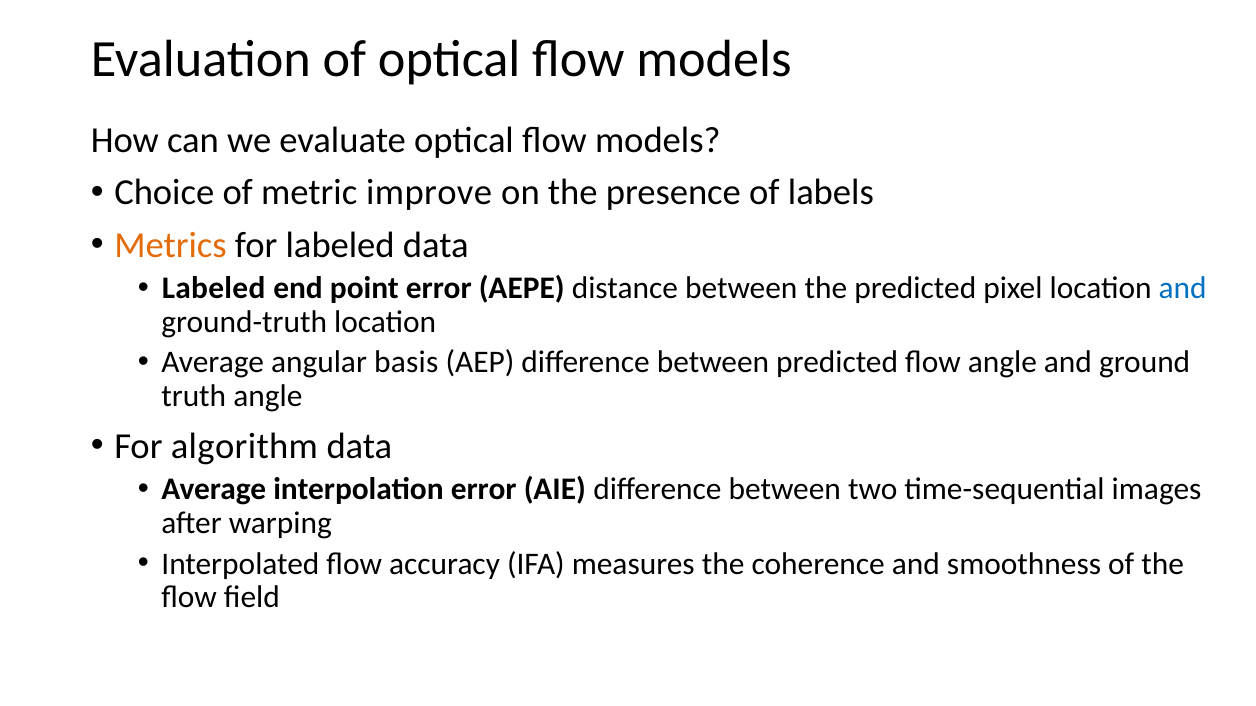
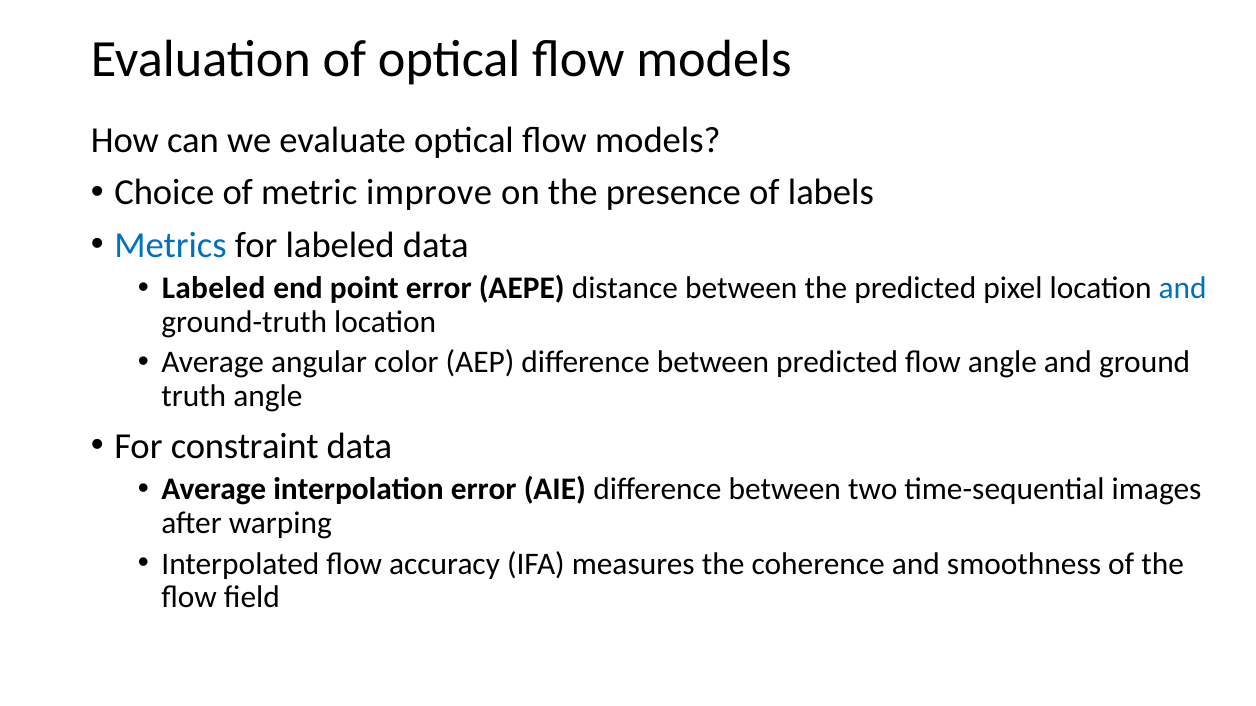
Metrics colour: orange -> blue
basis: basis -> color
algorithm: algorithm -> constraint
